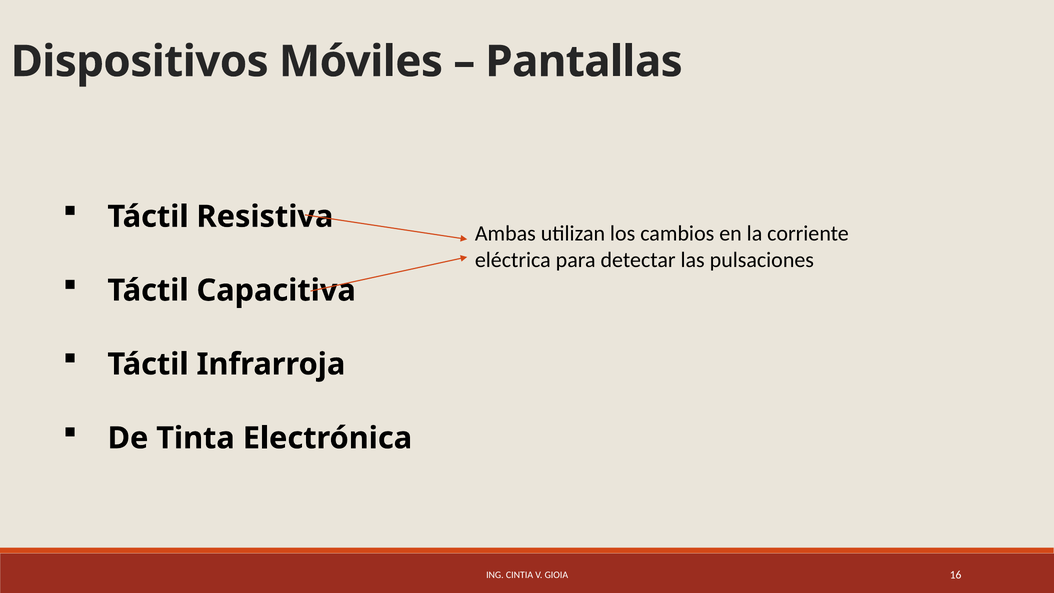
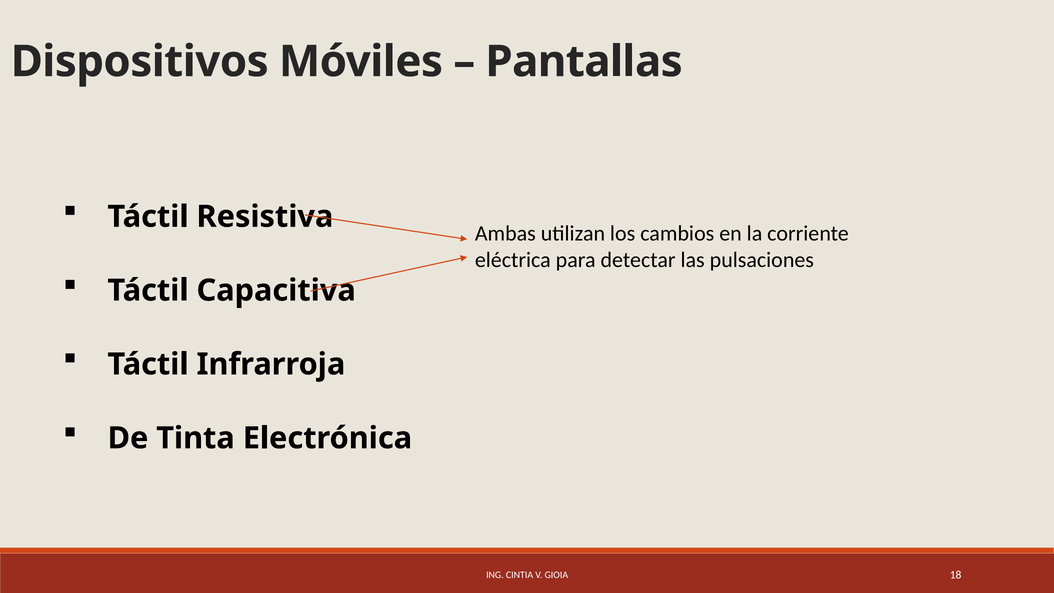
16: 16 -> 18
